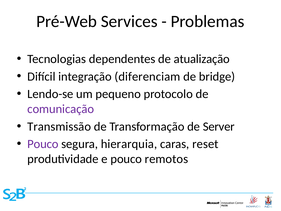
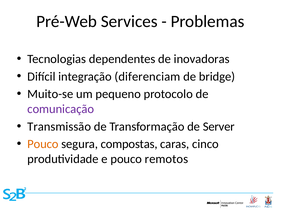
atualização: atualização -> inovadoras
Lendo-se: Lendo-se -> Muito-se
Pouco at (43, 144) colour: purple -> orange
hierarquia: hierarquia -> compostas
reset: reset -> cinco
